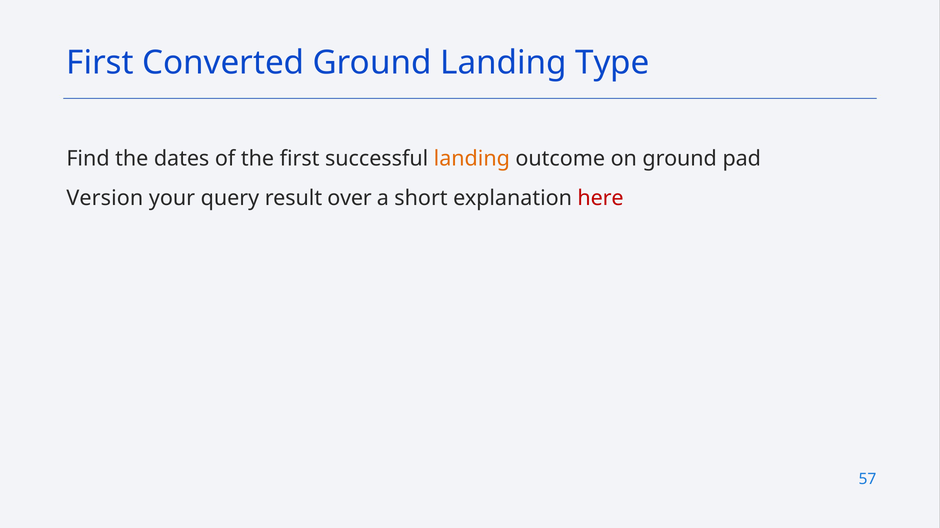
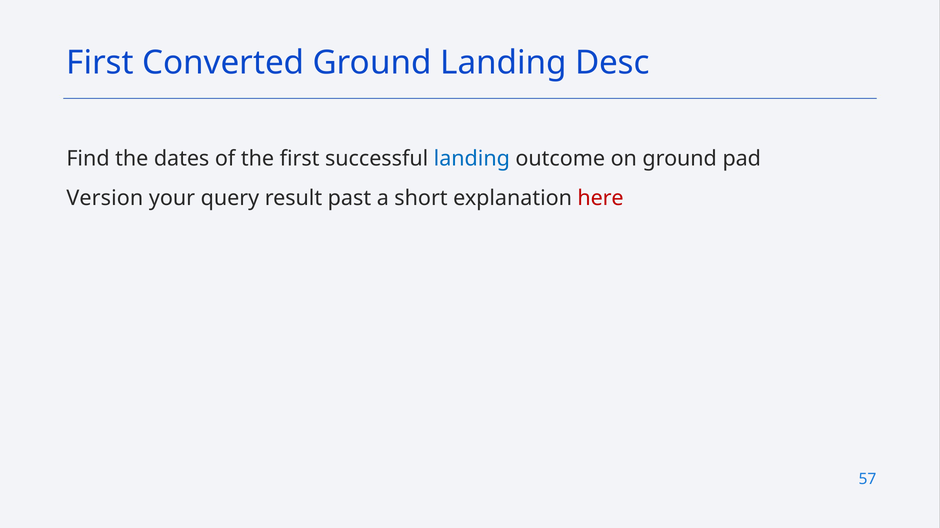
Type: Type -> Desc
landing at (472, 159) colour: orange -> blue
over: over -> past
